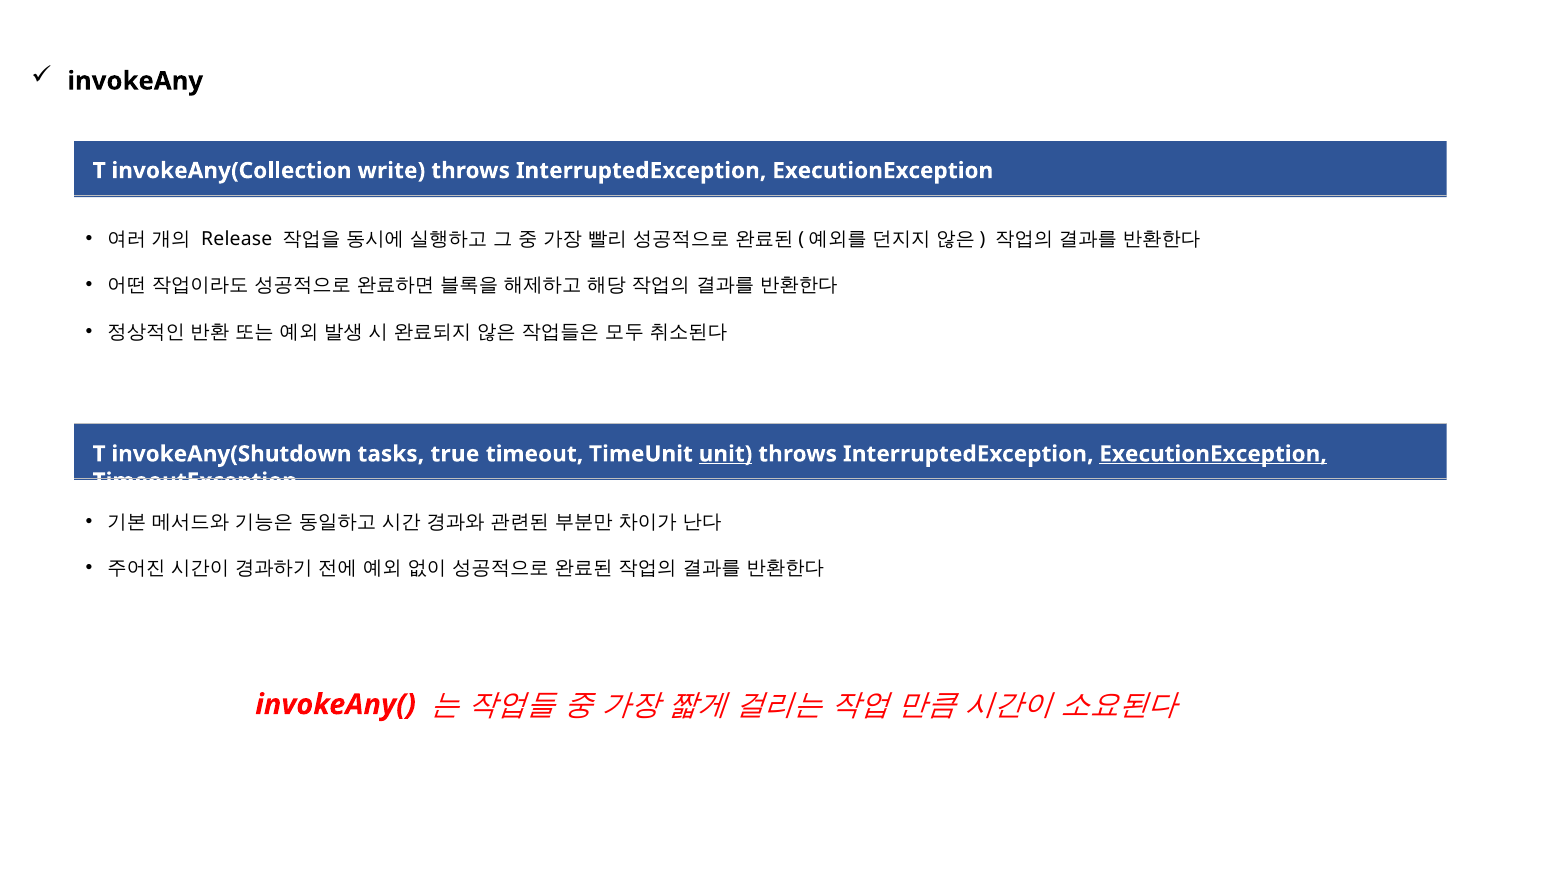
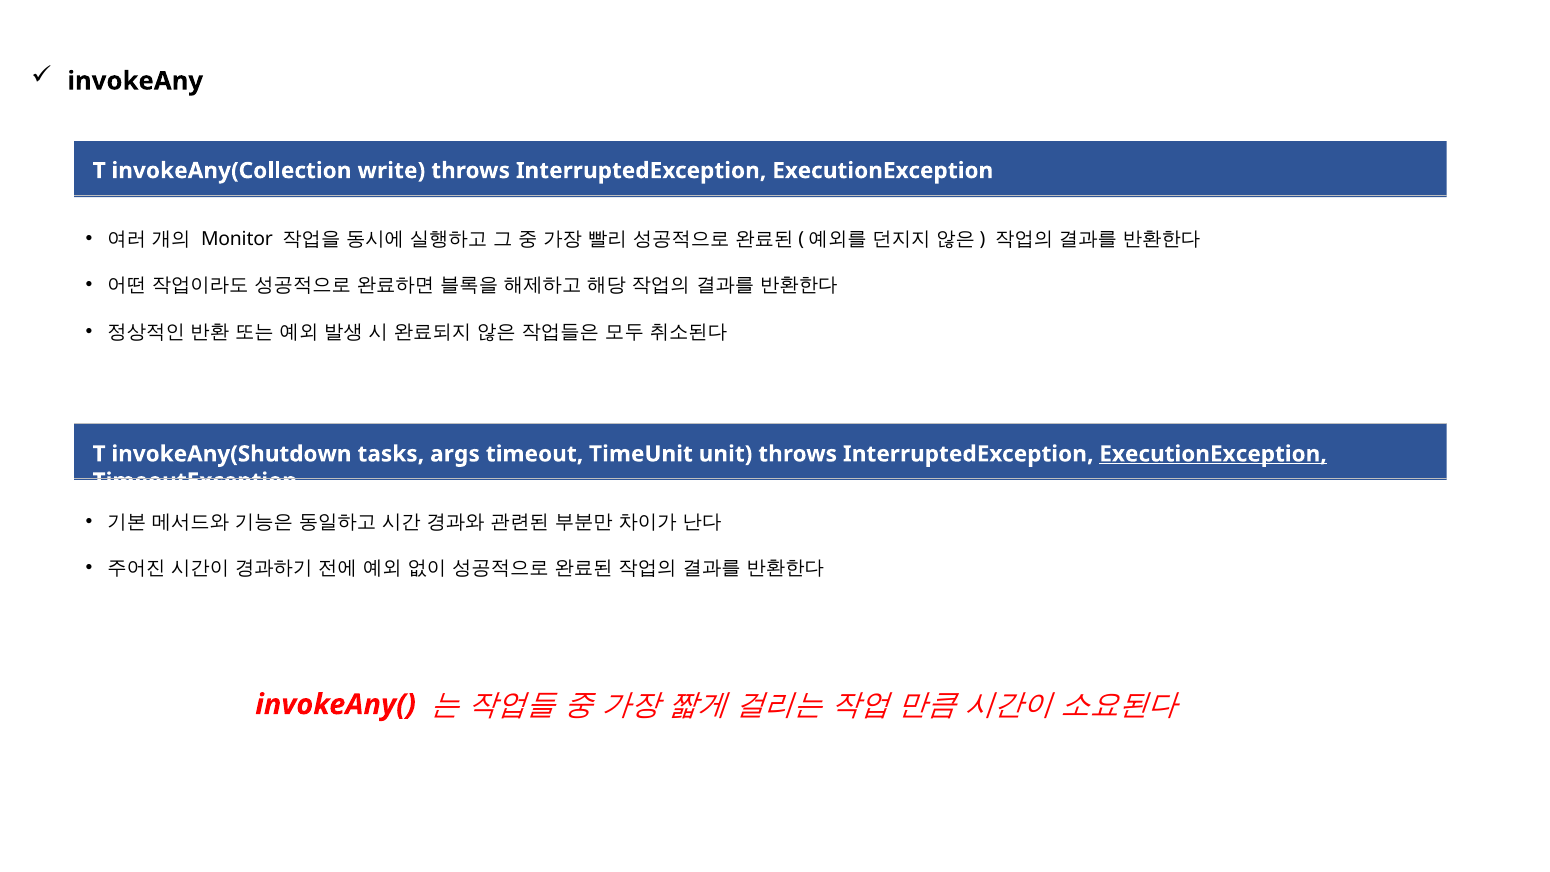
Release: Release -> Monitor
true: true -> args
unit underline: present -> none
